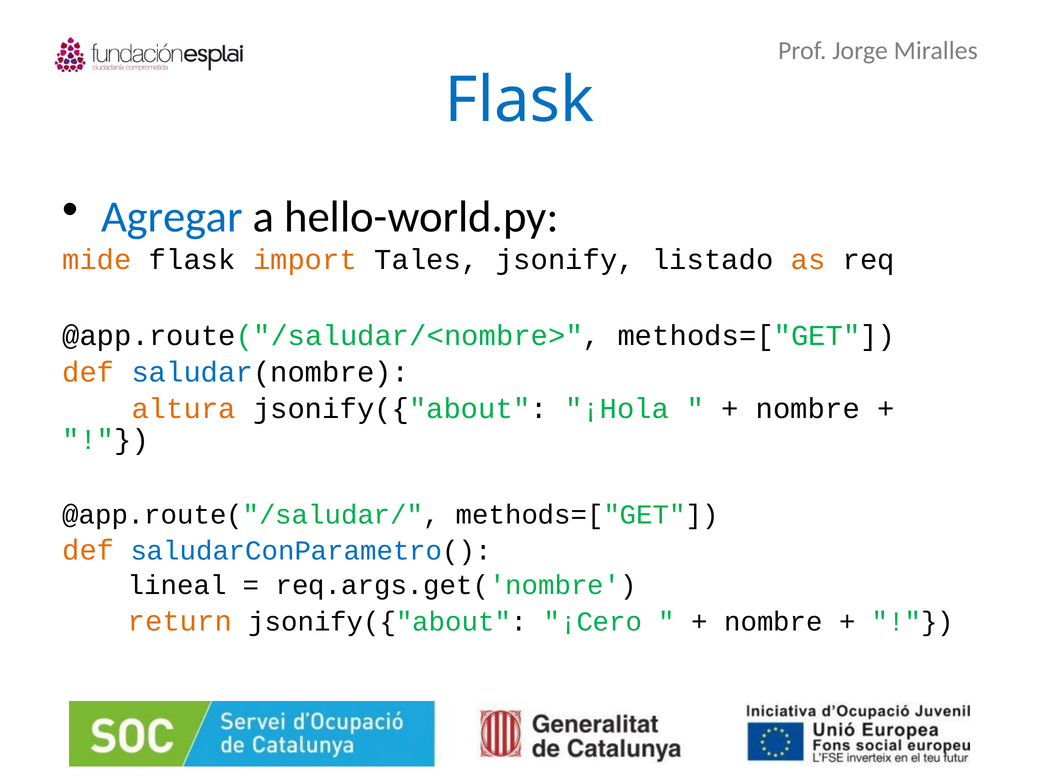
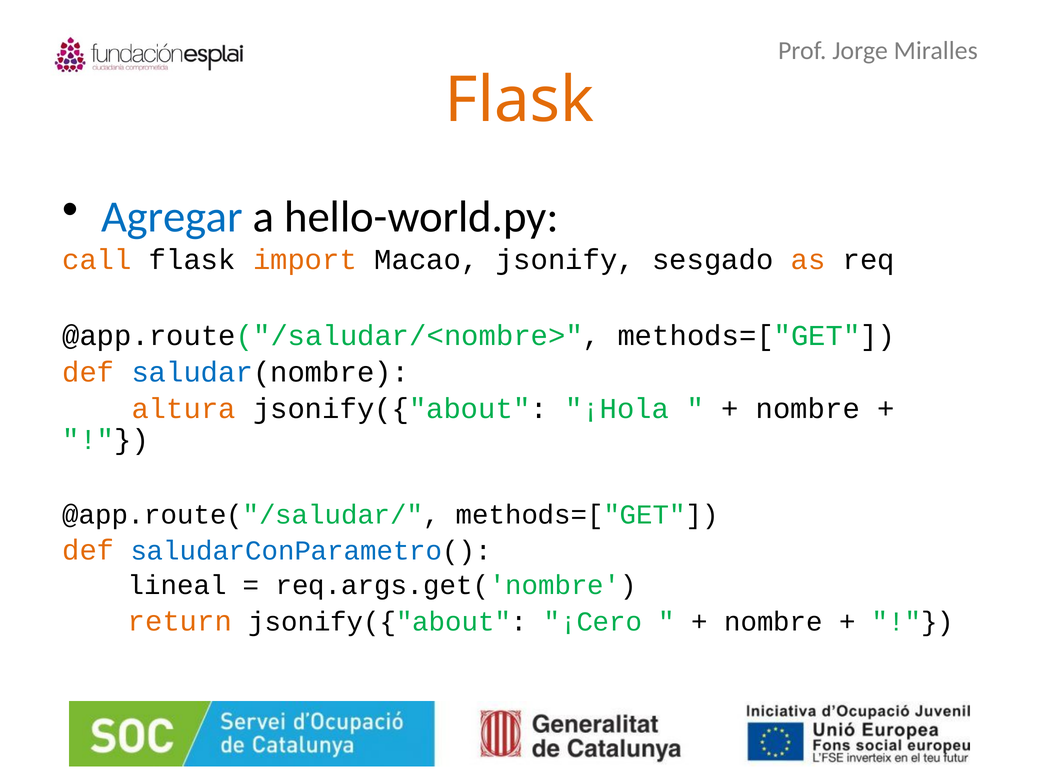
Flask at (519, 101) colour: blue -> orange
mide: mide -> call
Tales: Tales -> Macao
listado: listado -> sesgado
